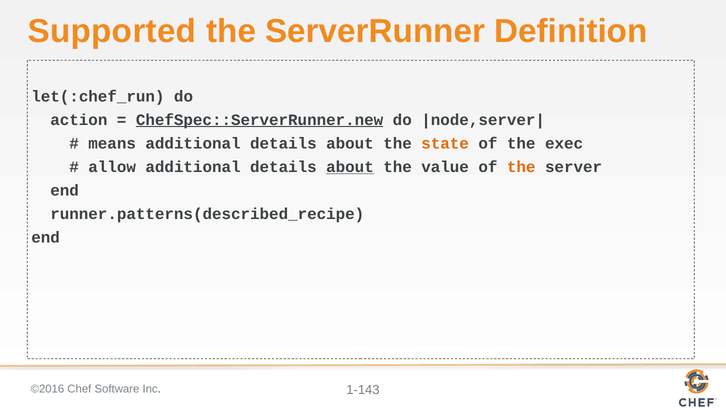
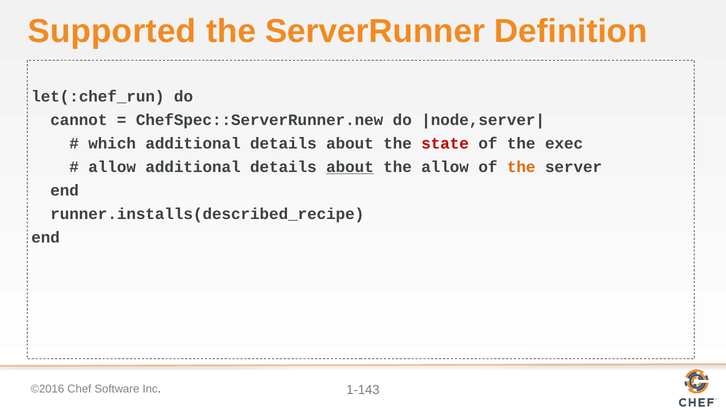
action: action -> cannot
ChefSpec::ServerRunner.new underline: present -> none
means: means -> which
state colour: orange -> red
the value: value -> allow
runner.patterns(described_recipe: runner.patterns(described_recipe -> runner.installs(described_recipe
